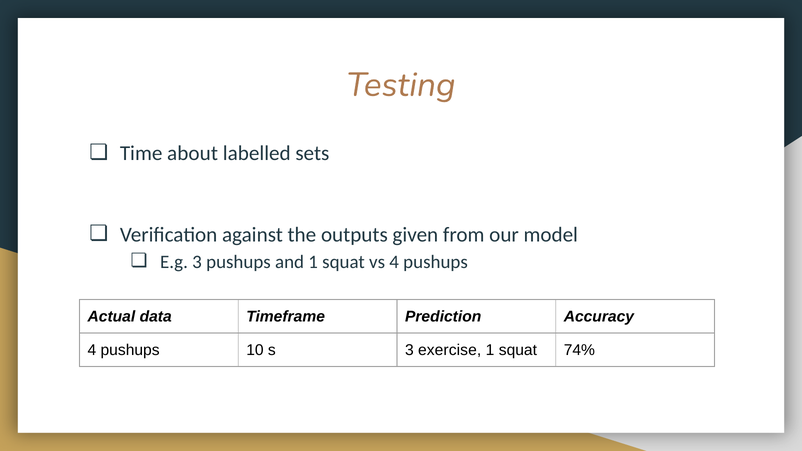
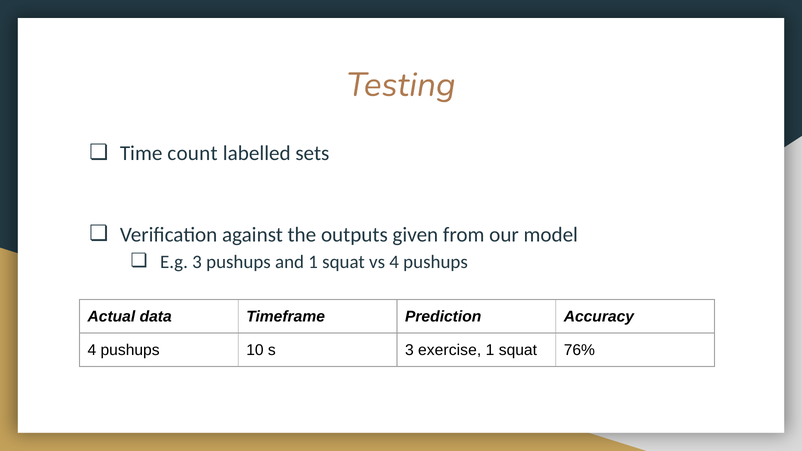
about: about -> count
74%: 74% -> 76%
